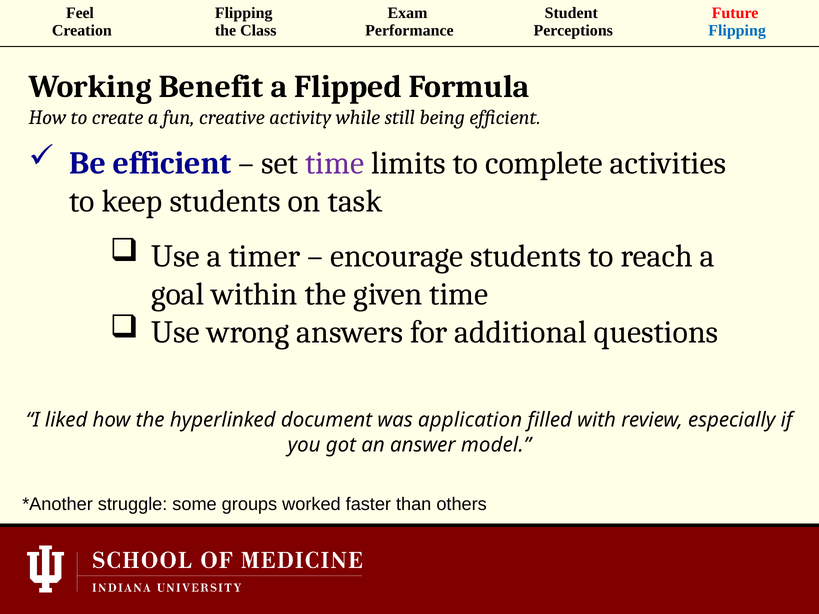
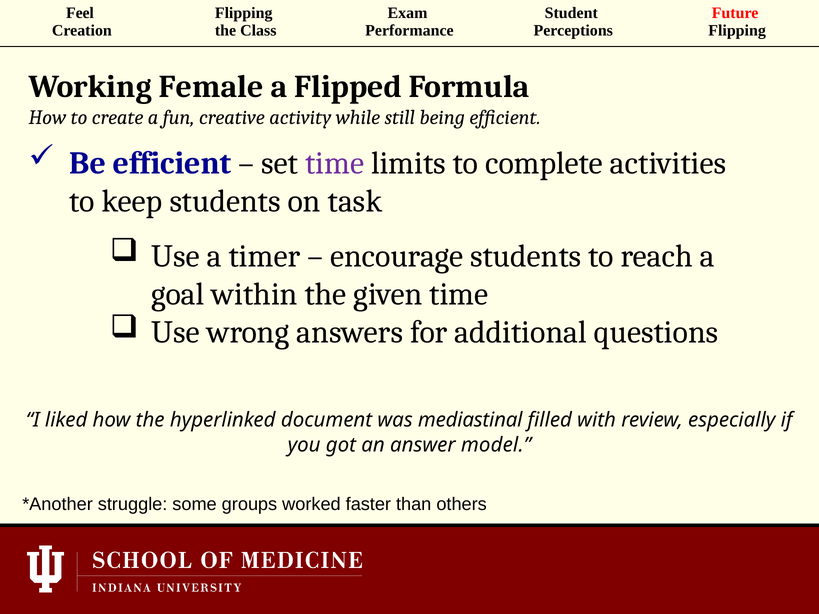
Flipping at (737, 31) colour: blue -> black
Benefit: Benefit -> Female
application: application -> mediastinal
